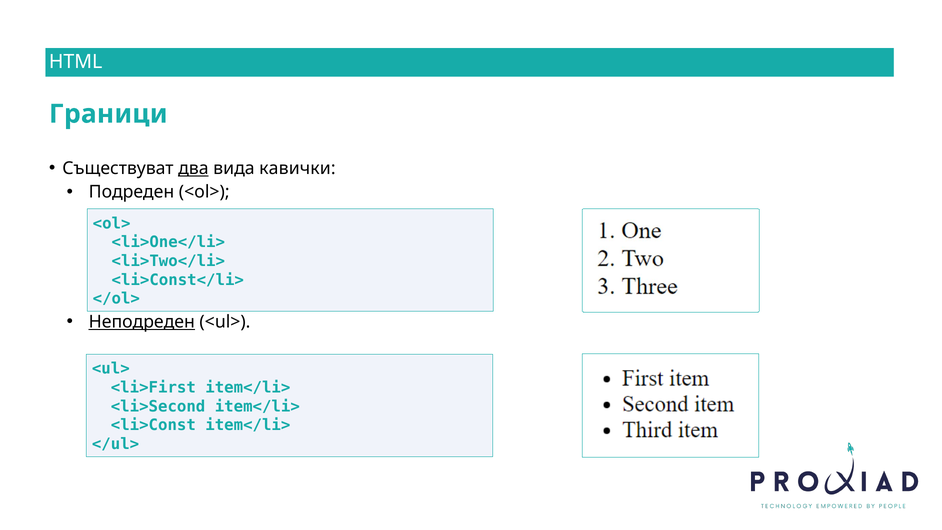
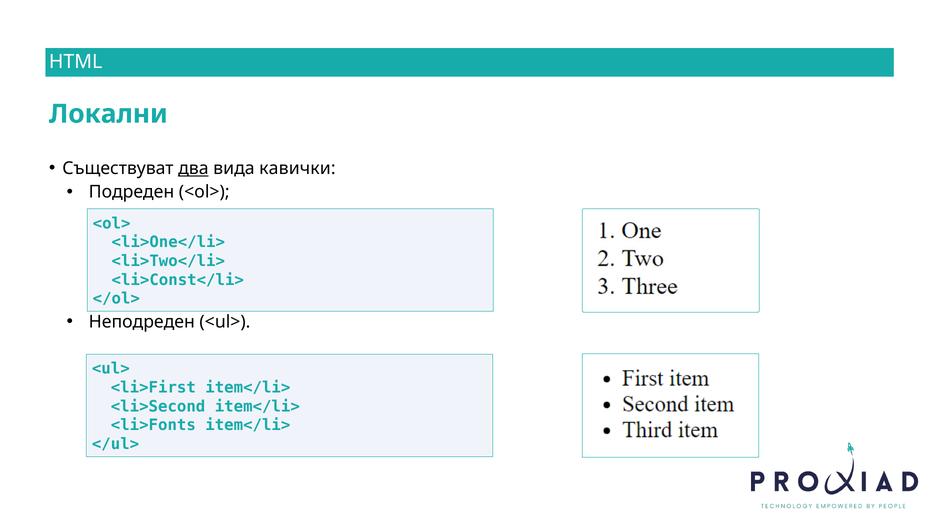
Граници: Граници -> Локални
Неподреден underline: present -> none
<li>Const: <li>Const -> <li>Fonts
